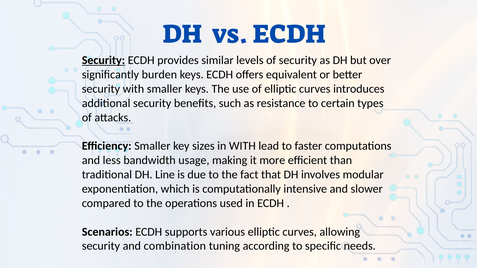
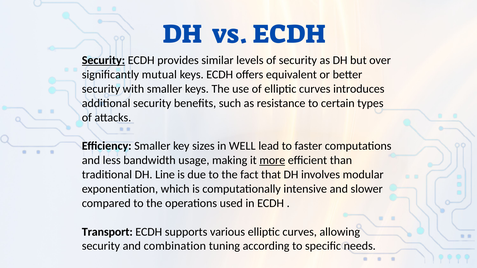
burden: burden -> mutual
in WITH: WITH -> WELL
more underline: none -> present
Scenarios: Scenarios -> Transport
